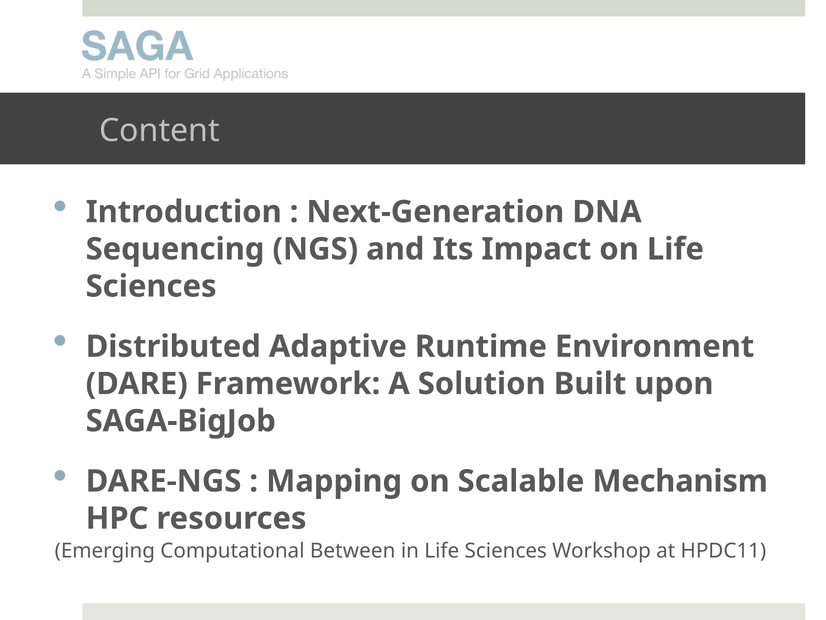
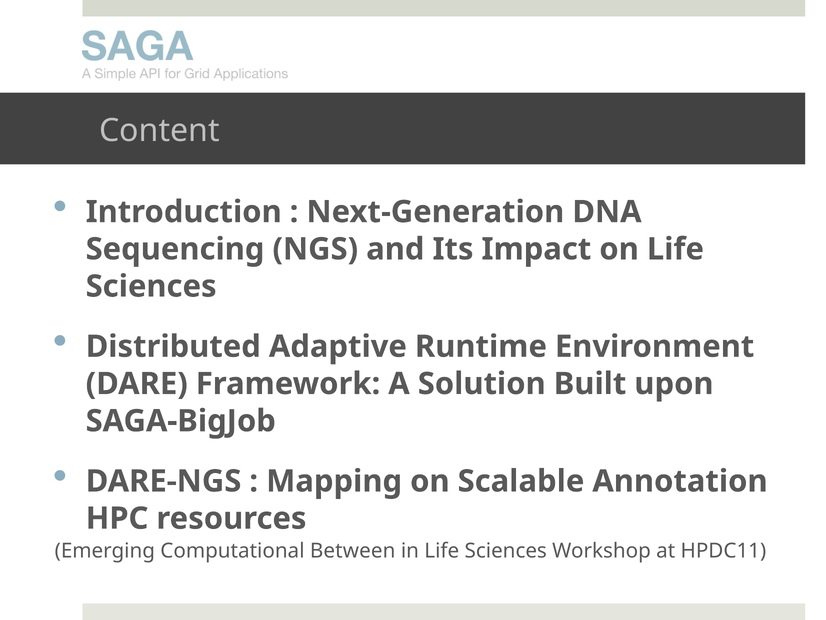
Mechanism: Mechanism -> Annotation
